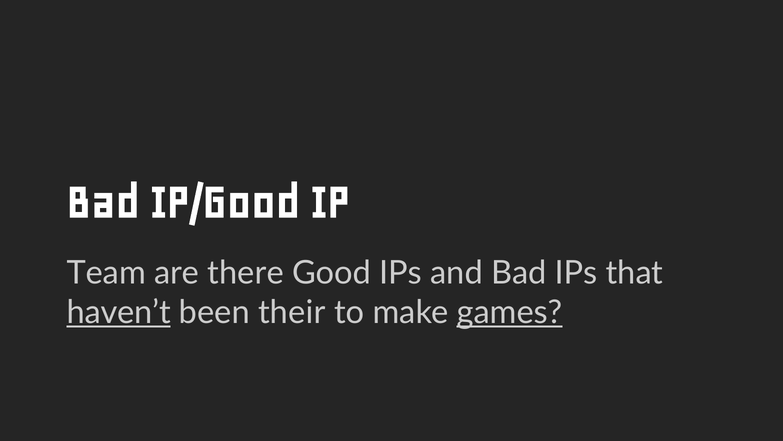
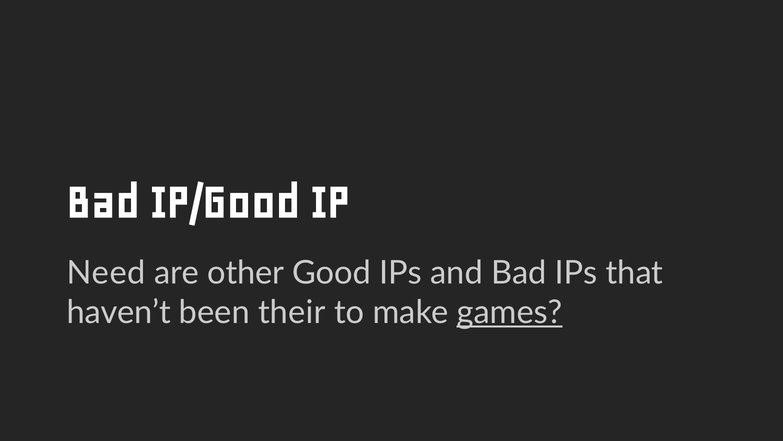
Team: Team -> Need
there: there -> other
haven’t underline: present -> none
